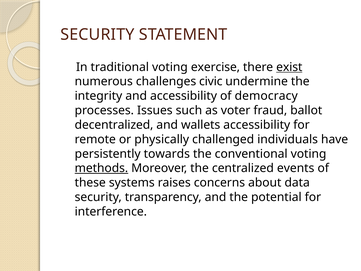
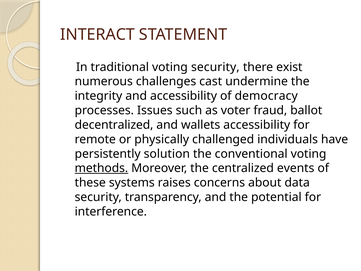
SECURITY at (97, 35): SECURITY -> INTERACT
voting exercise: exercise -> security
exist underline: present -> none
civic: civic -> cast
towards: towards -> solution
